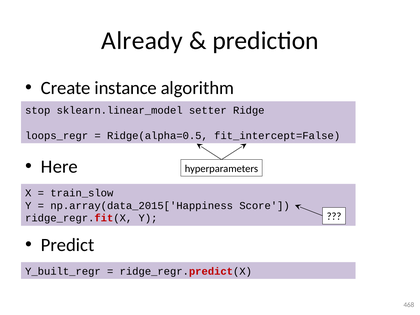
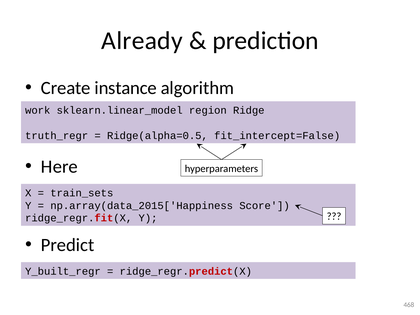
stop: stop -> work
setter: setter -> region
loops_regr: loops_regr -> truth_regr
train_slow: train_slow -> train_sets
